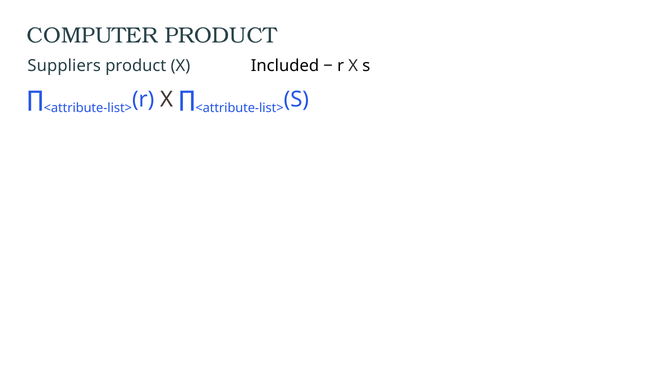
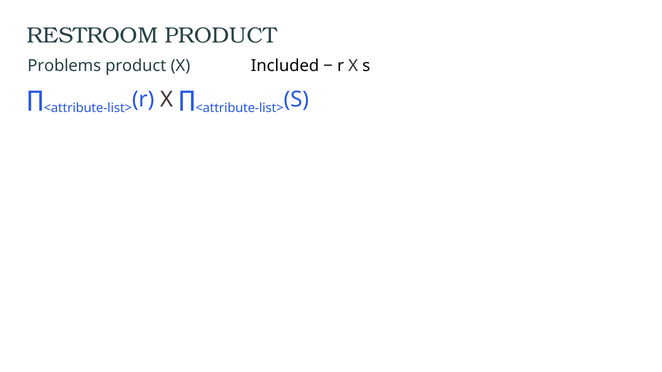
COMPUTER: COMPUTER -> RESTROOM
Suppliers: Suppliers -> Problems
